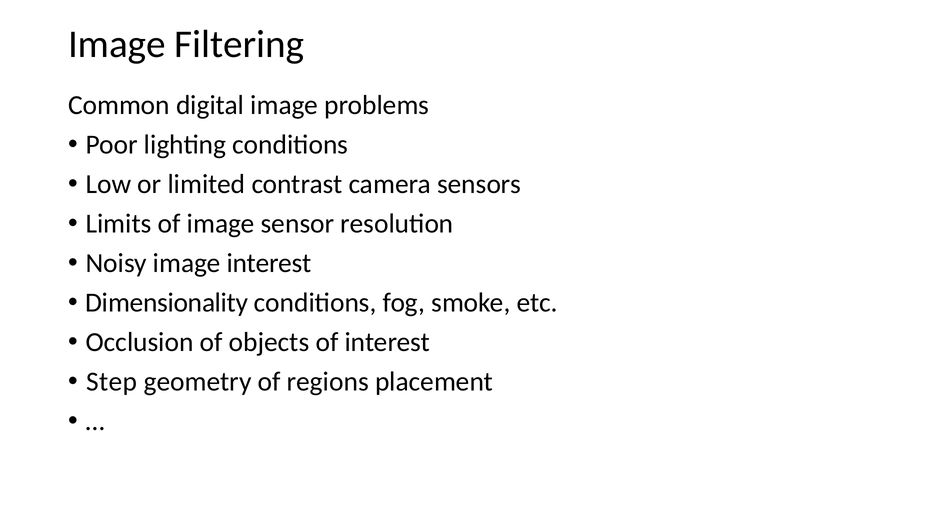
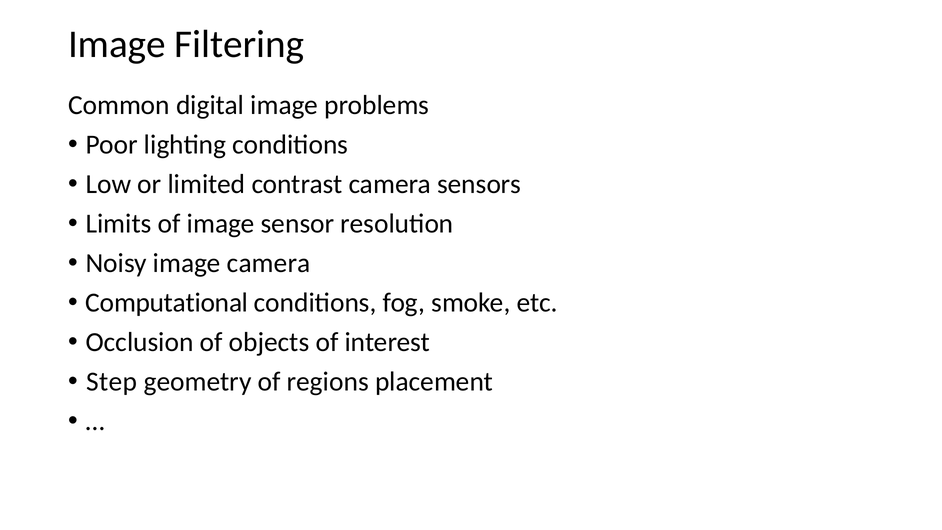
image interest: interest -> camera
Dimensionality: Dimensionality -> Computational
